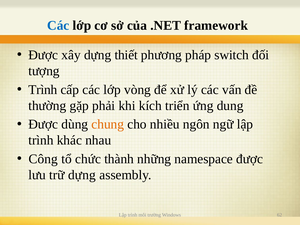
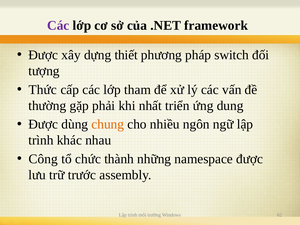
Các at (58, 25) colour: blue -> purple
Trình at (43, 90): Trình -> Thức
vòng: vòng -> tham
kích: kích -> nhất
trữ dựng: dựng -> trước
